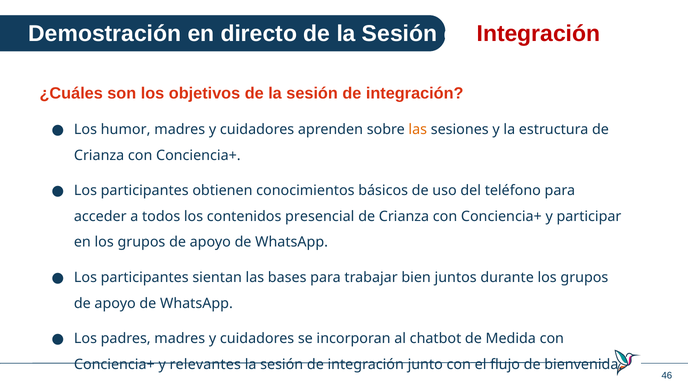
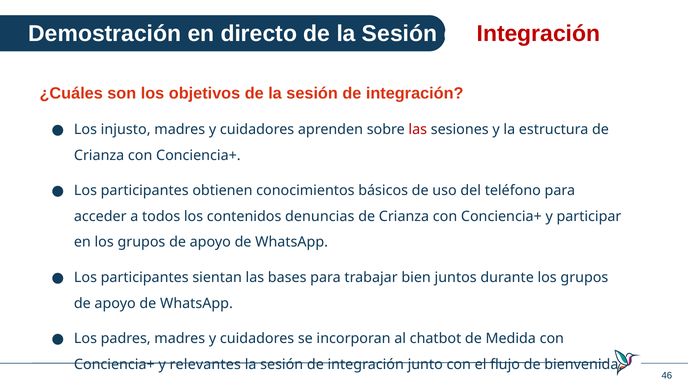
humor: humor -> injusto
las at (418, 130) colour: orange -> red
presencial: presencial -> denuncias
